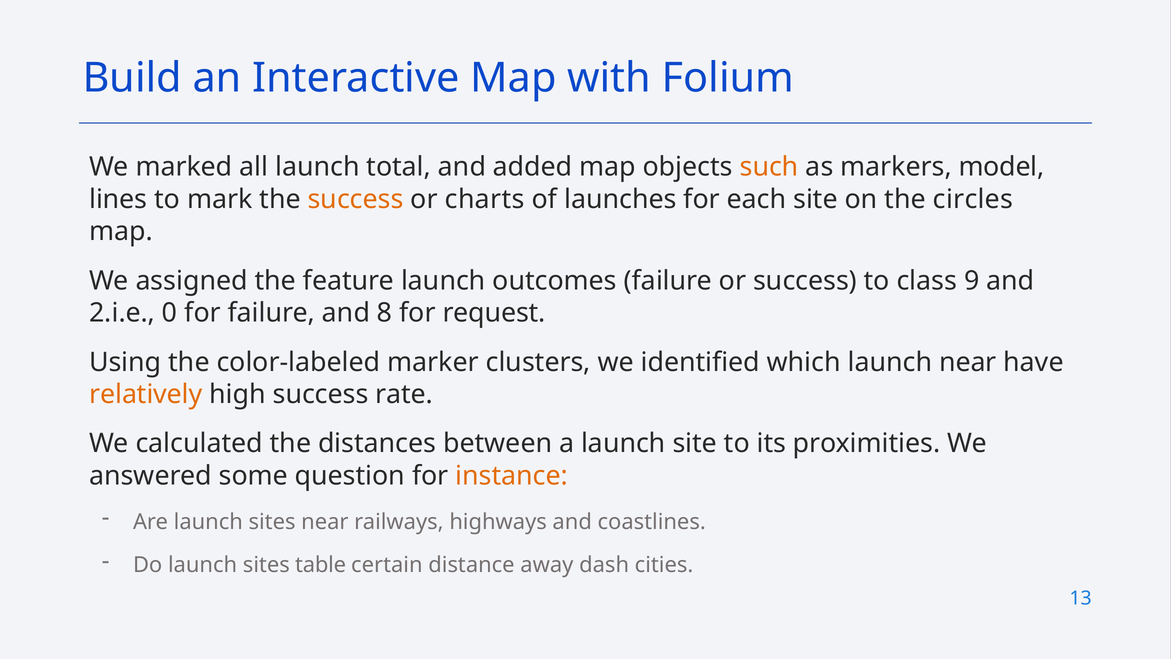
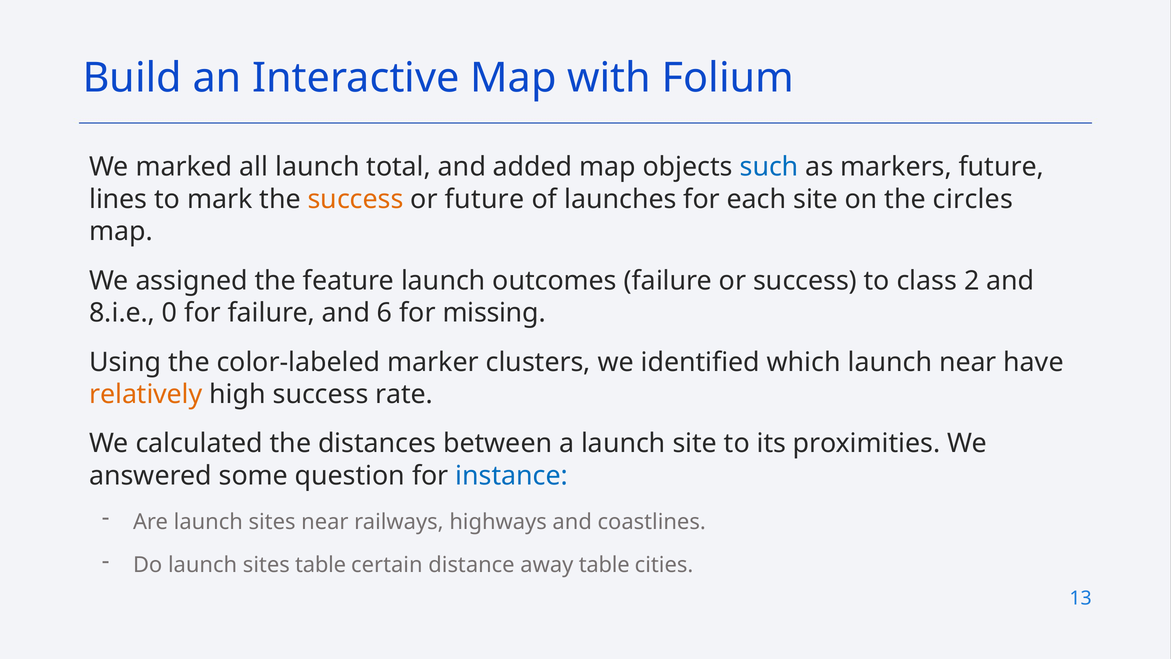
such colour: orange -> blue
markers model: model -> future
or charts: charts -> future
9: 9 -> 2
2.i.e: 2.i.e -> 8.i.e
8: 8 -> 6
request: request -> missing
instance colour: orange -> blue
away dash: dash -> table
